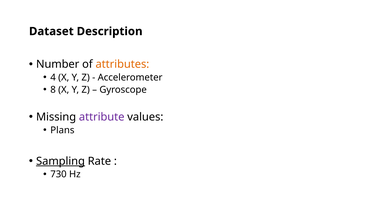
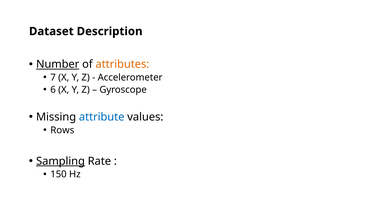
Number underline: none -> present
4: 4 -> 7
8: 8 -> 6
attribute colour: purple -> blue
Plans: Plans -> Rows
730: 730 -> 150
